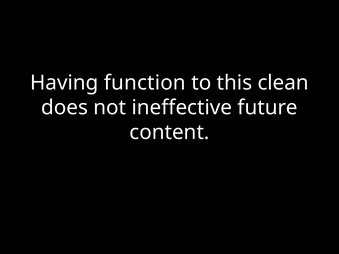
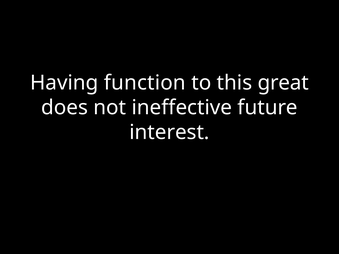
clean: clean -> great
content: content -> interest
